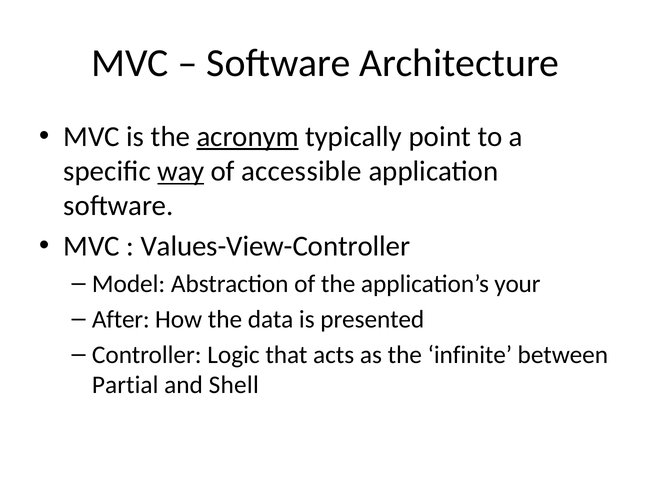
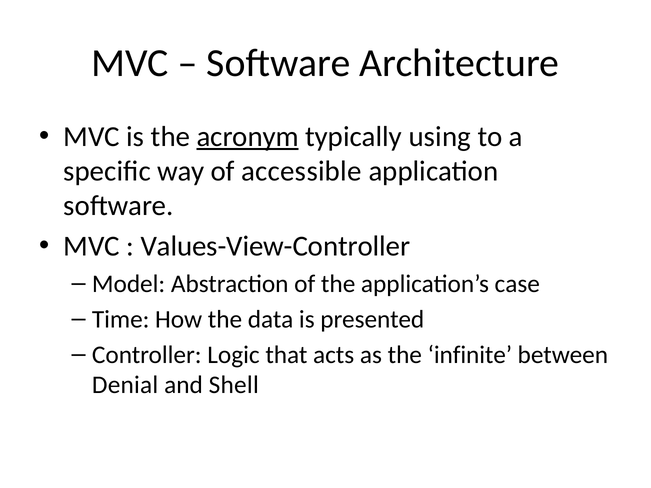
point: point -> using
way underline: present -> none
your: your -> case
After: After -> Time
Partial: Partial -> Denial
